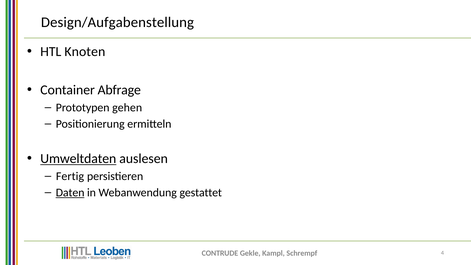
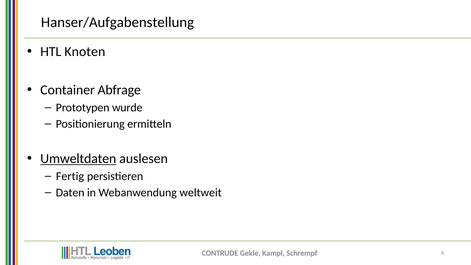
Design/Aufgabenstellung: Design/Aufgabenstellung -> Hanser/Aufgabenstellung
gehen: gehen -> wurde
Daten underline: present -> none
gestattet: gestattet -> weltweit
